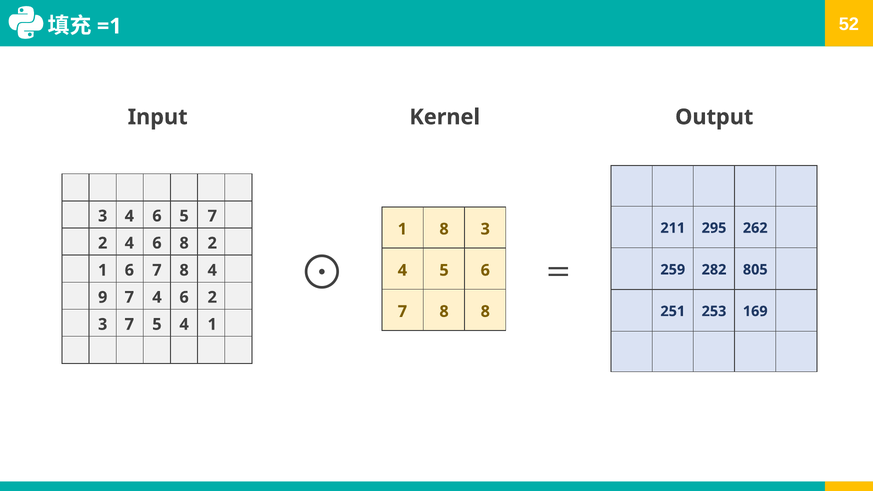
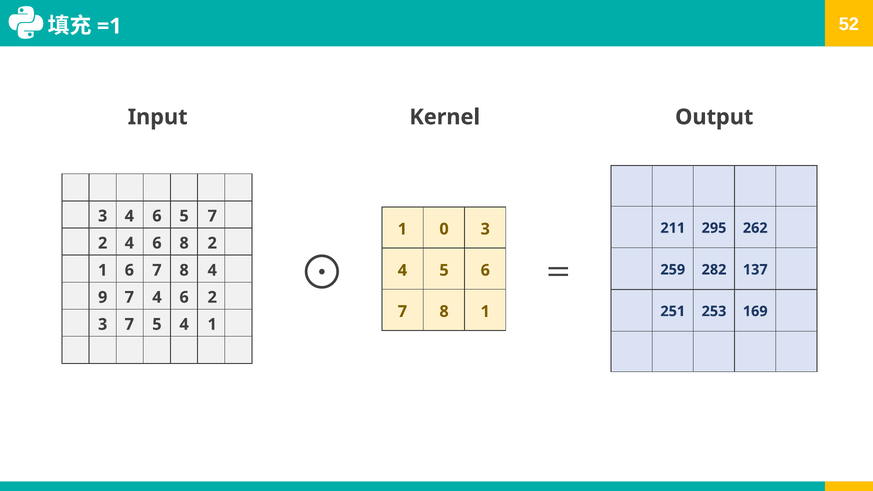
1 8: 8 -> 0
805: 805 -> 137
8 8: 8 -> 1
